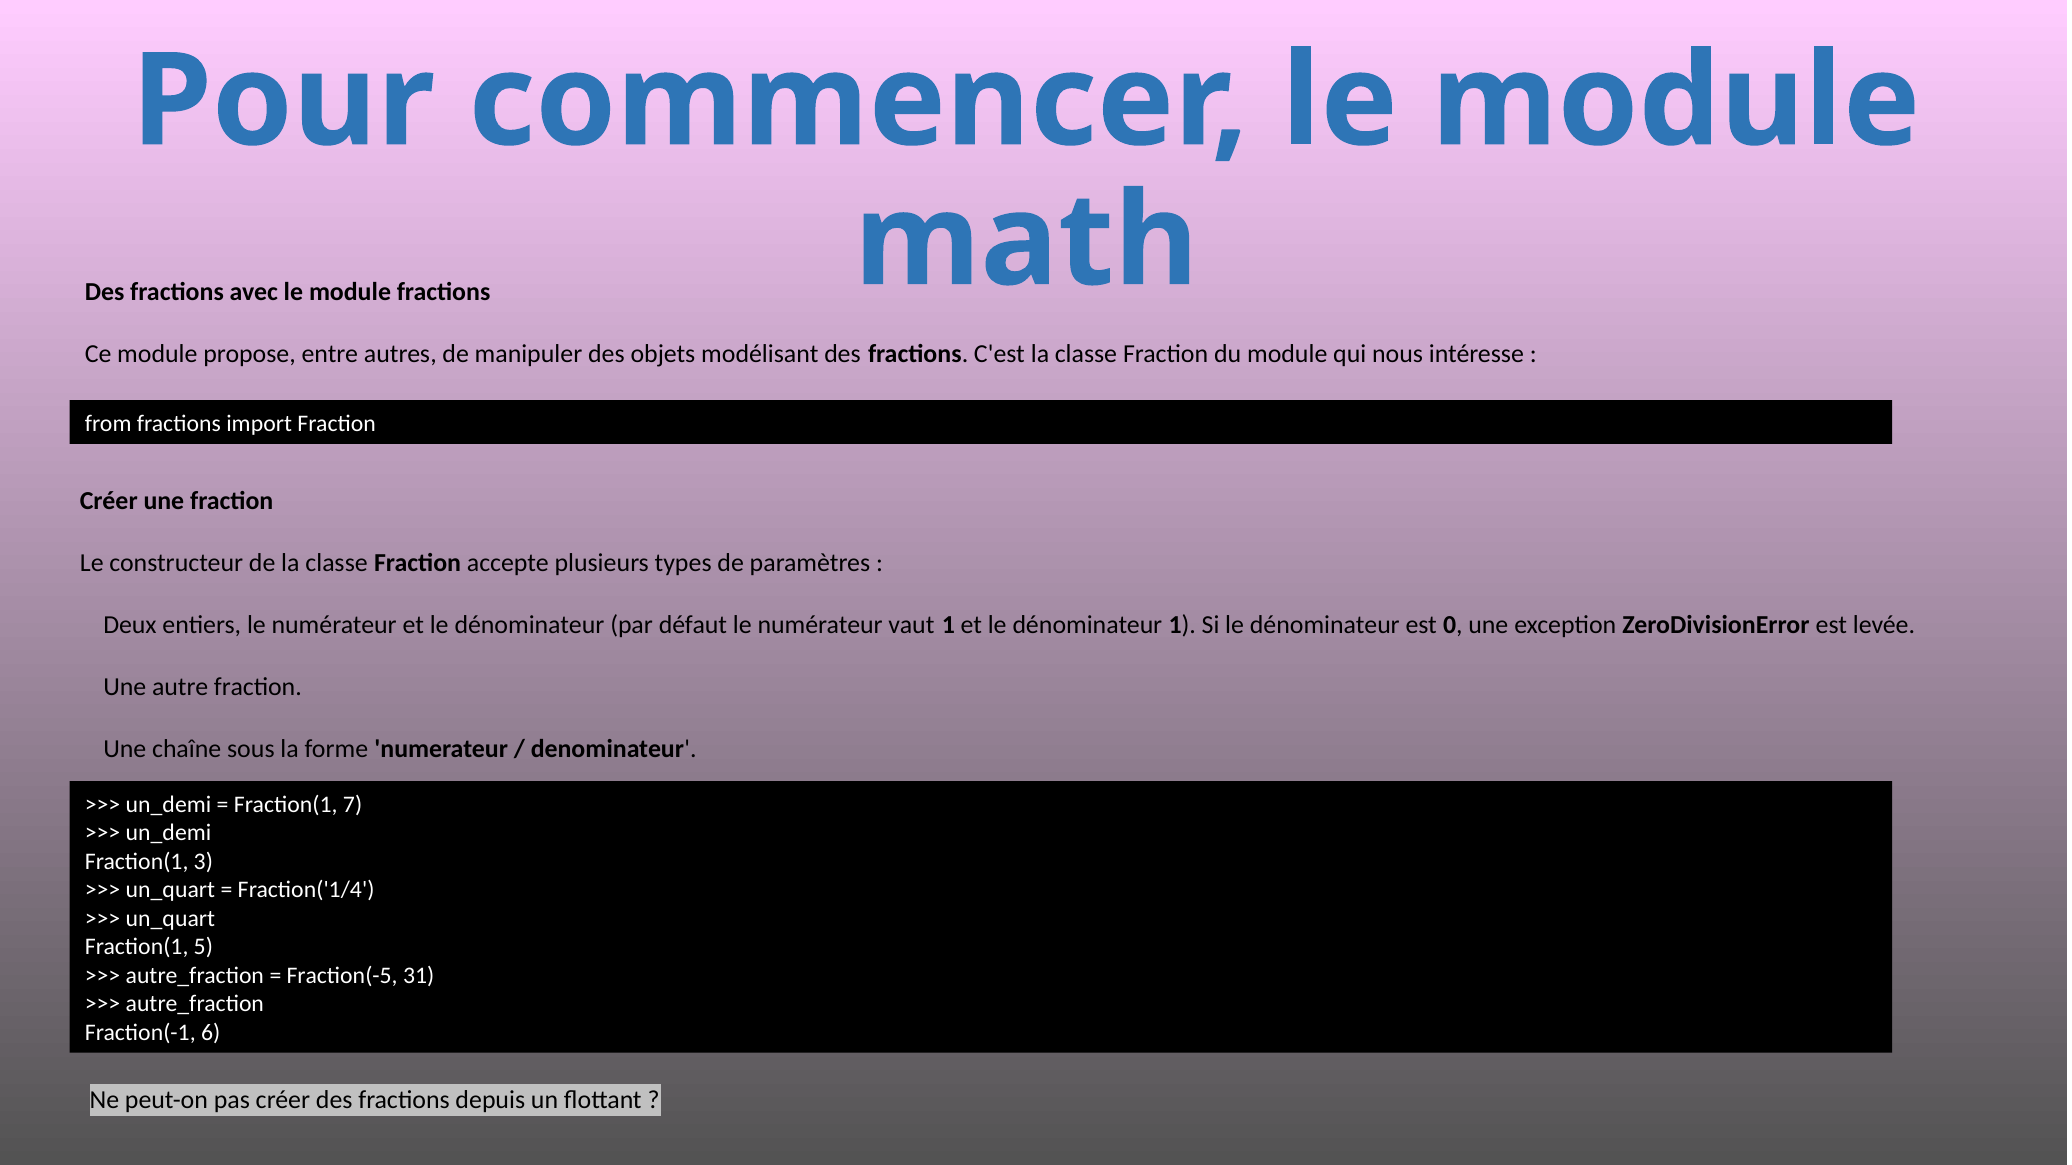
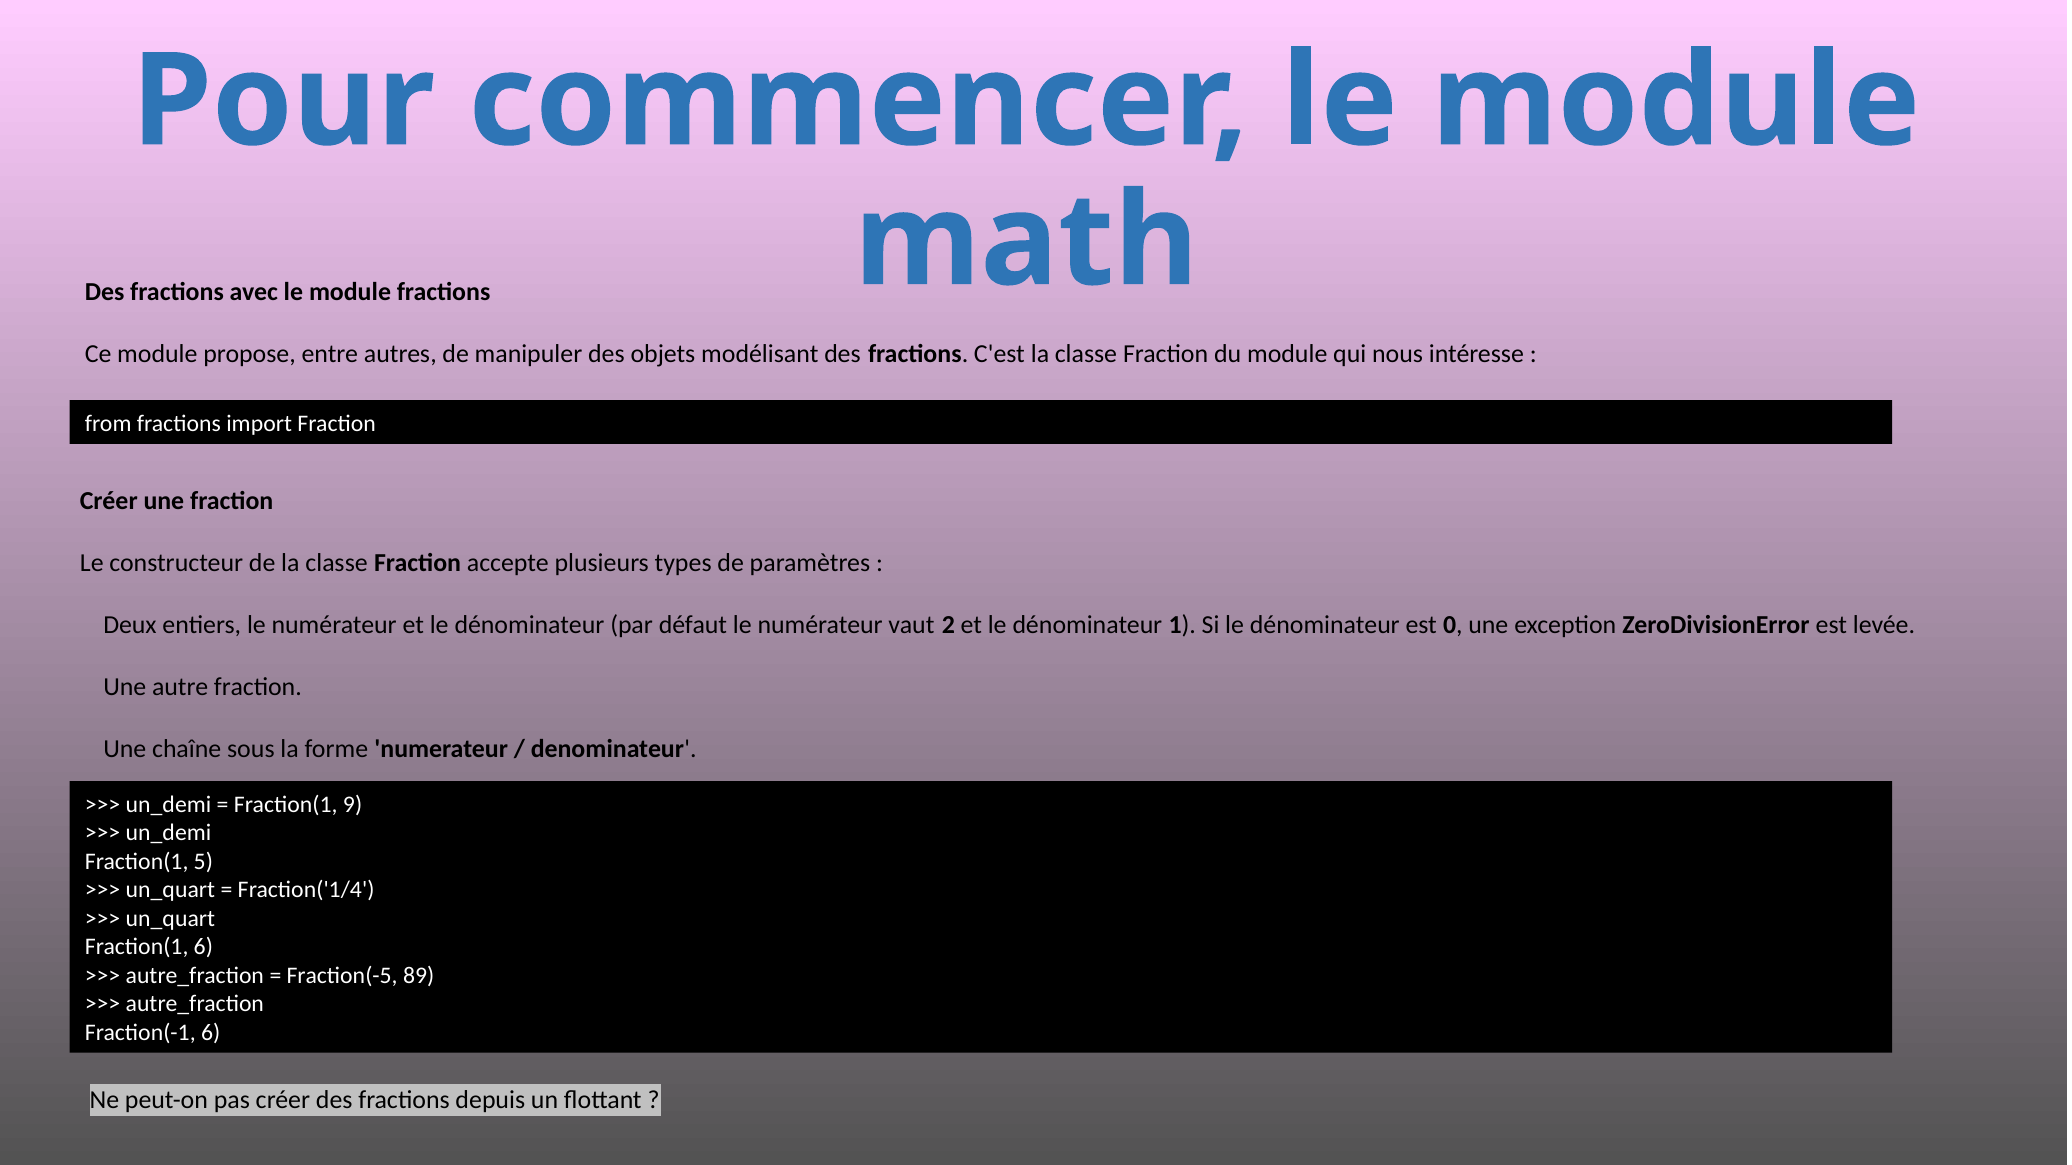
vaut 1: 1 -> 2
7: 7 -> 9
3: 3 -> 5
Fraction(1 5: 5 -> 6
31: 31 -> 89
